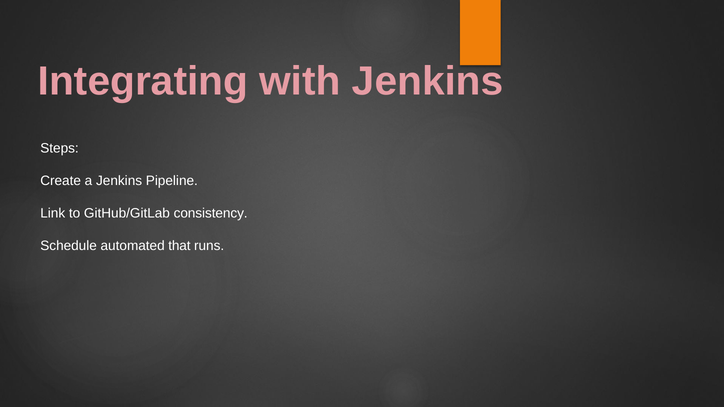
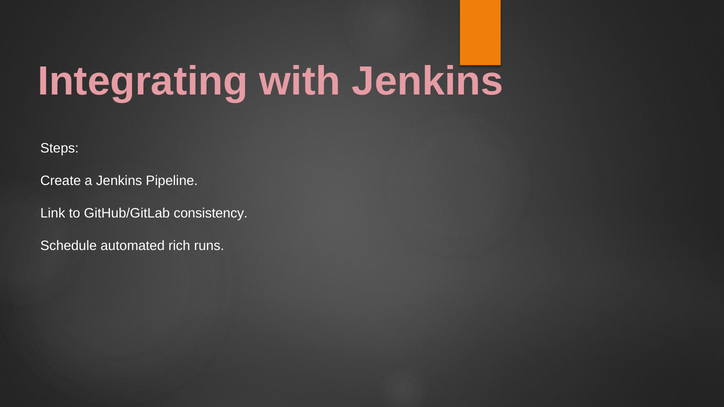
that: that -> rich
